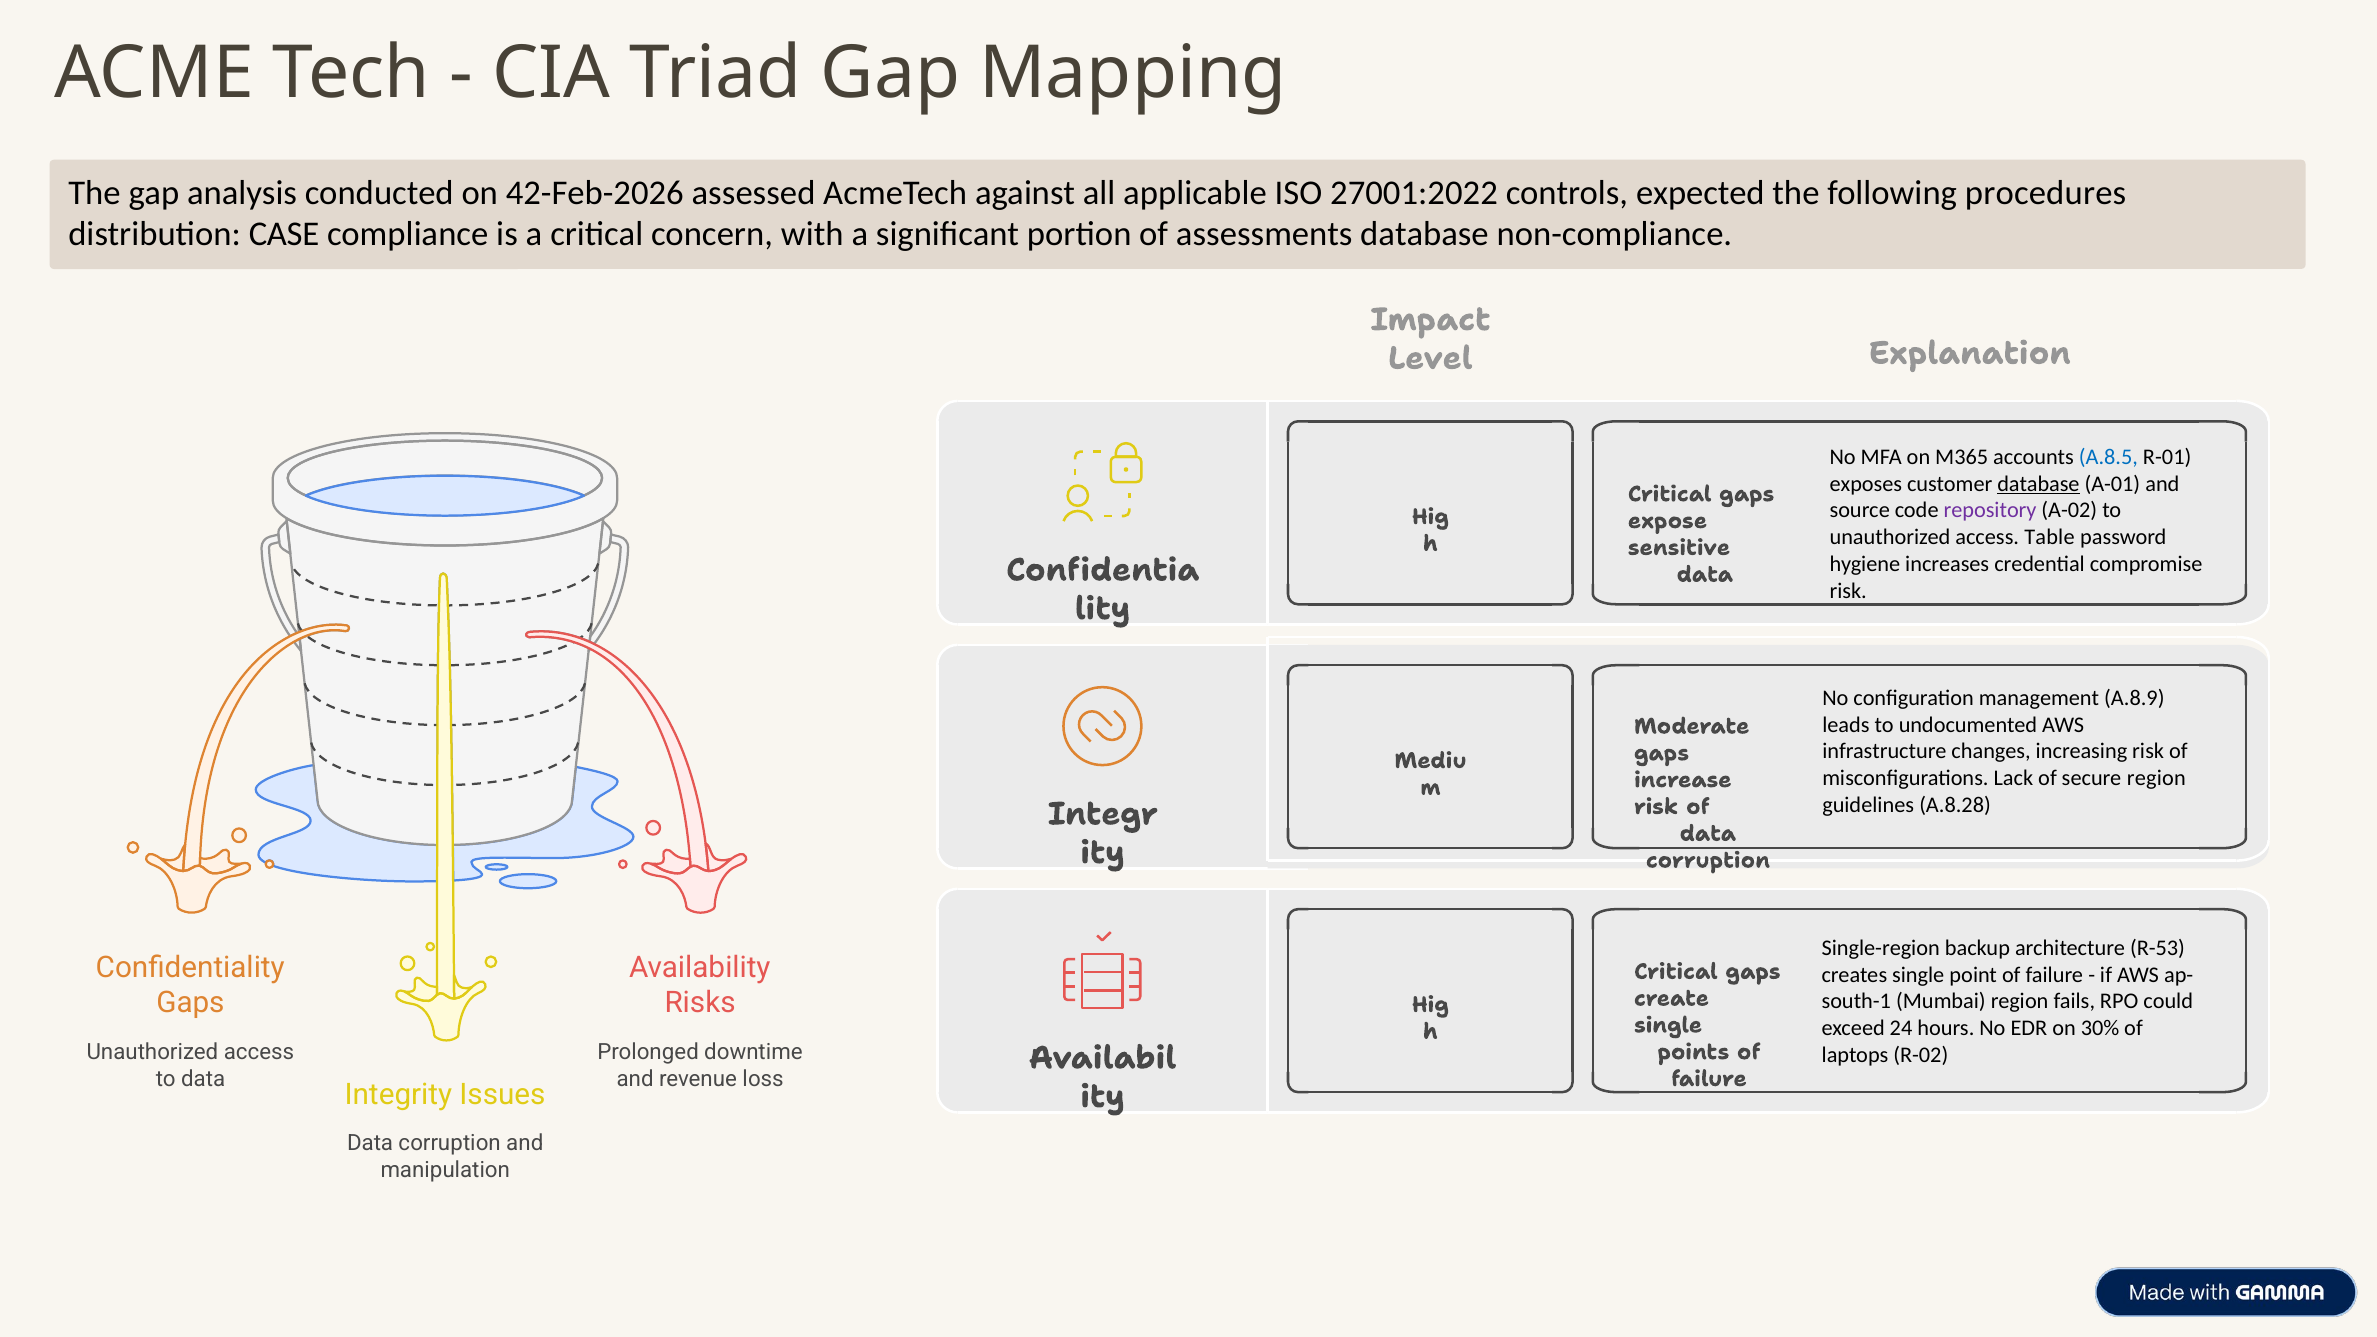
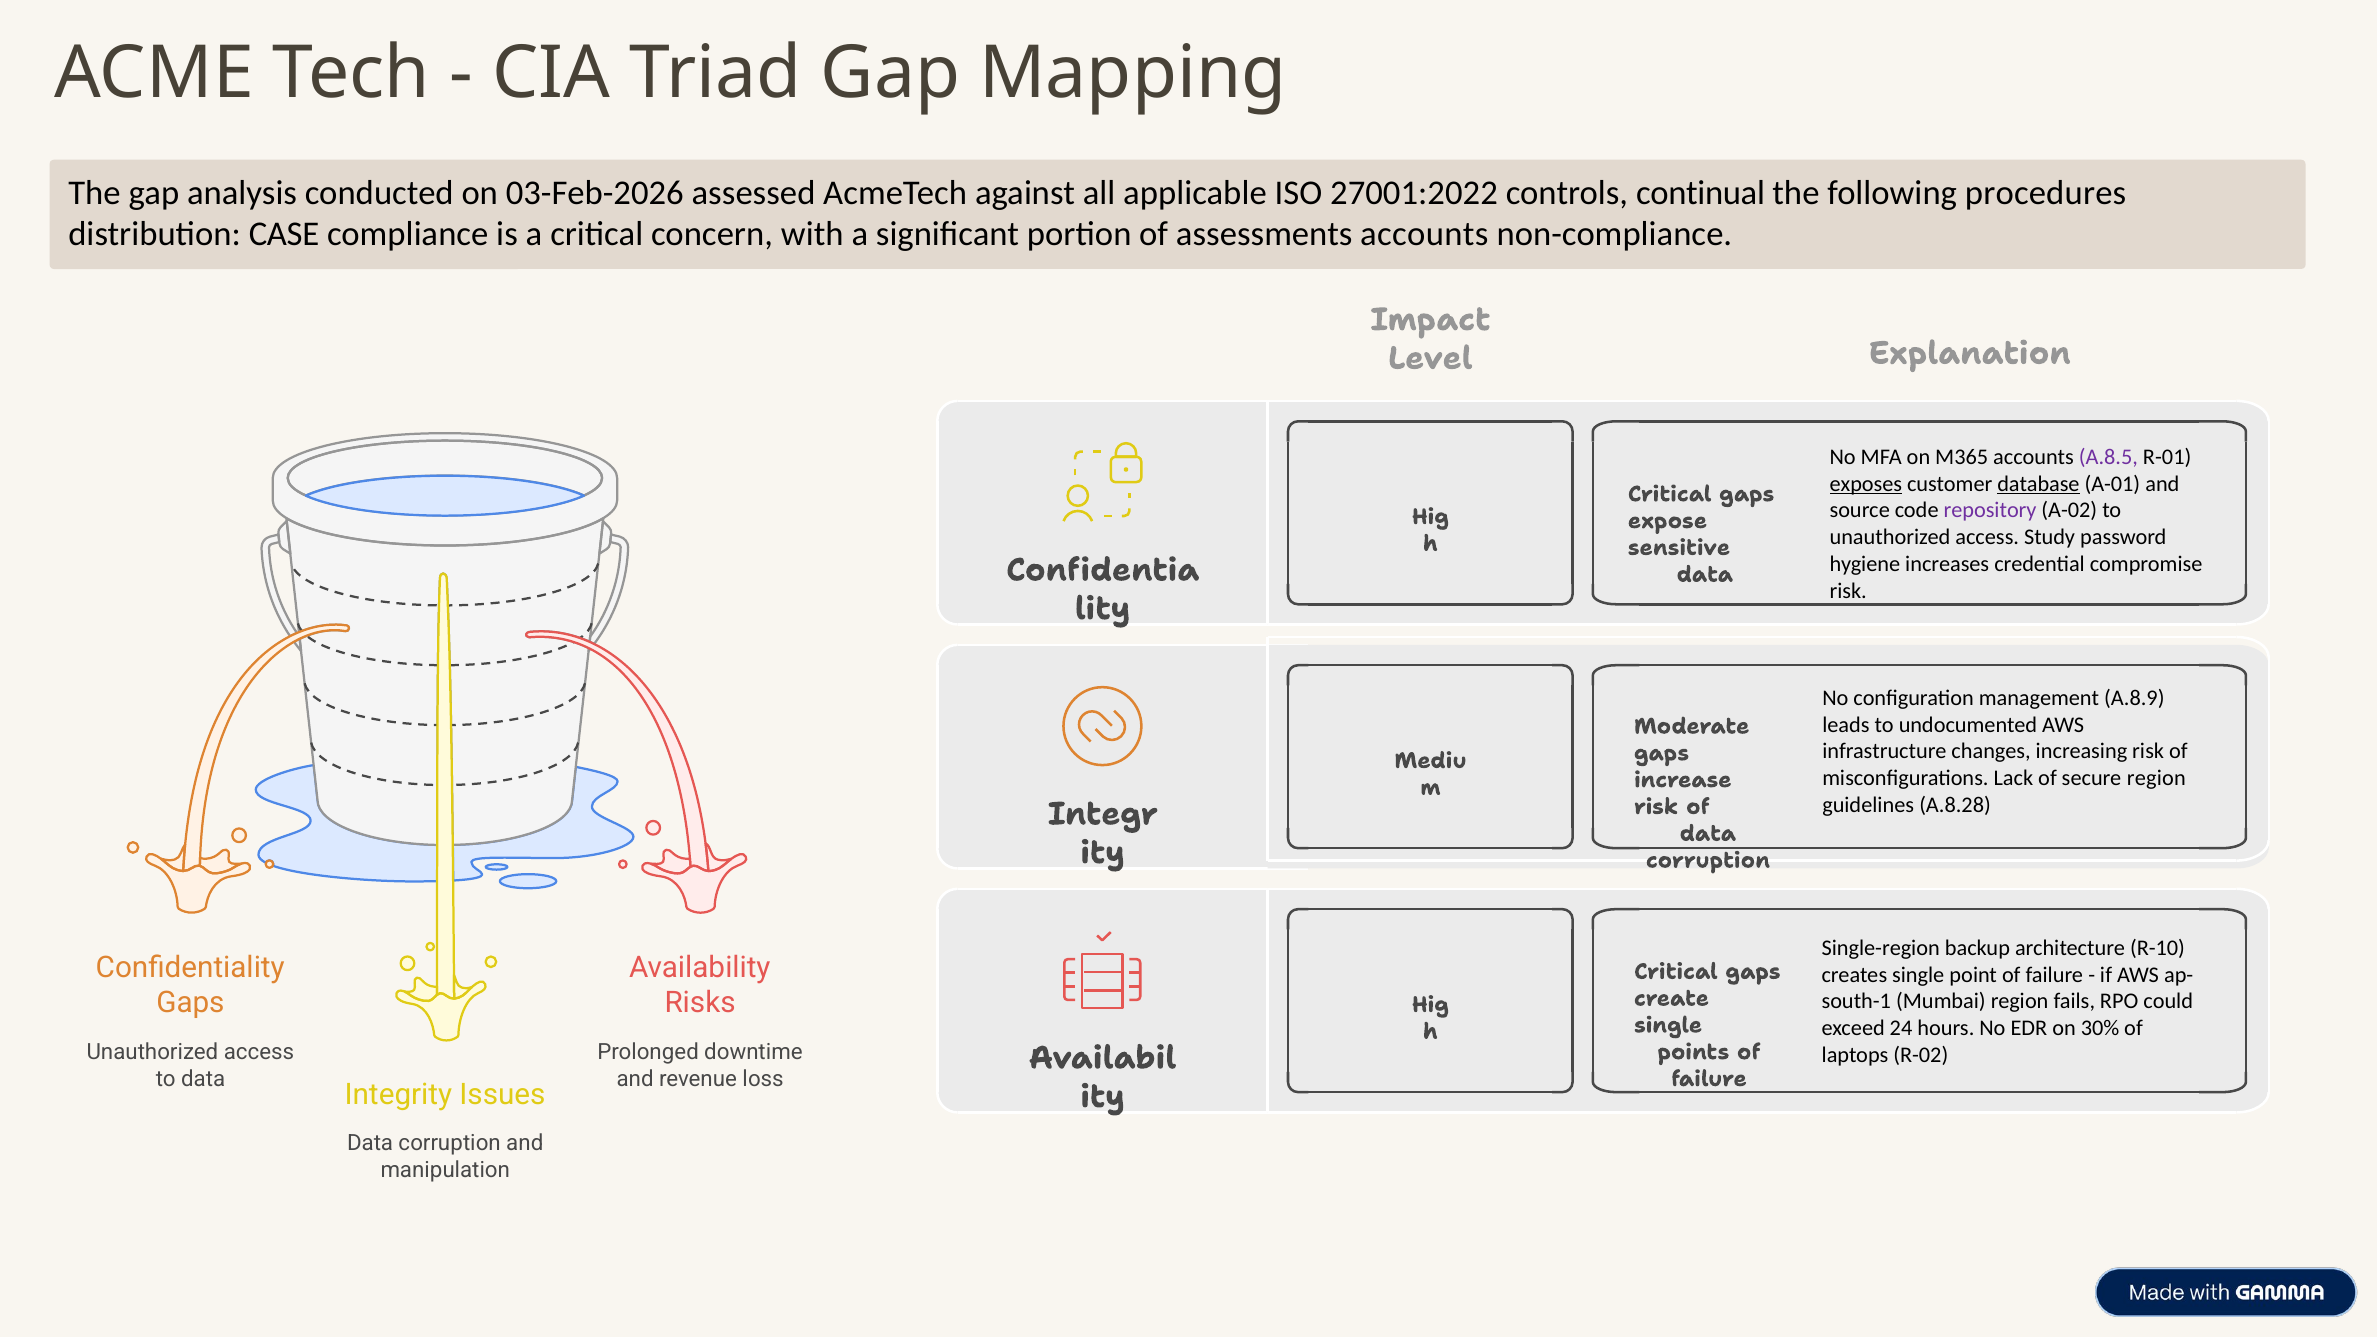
42-Feb-2026: 42-Feb-2026 -> 03-Feb-2026
expected: expected -> continual
assessments database: database -> accounts
A.8.5 colour: blue -> purple
exposes underline: none -> present
Table: Table -> Study
R-53: R-53 -> R-10
